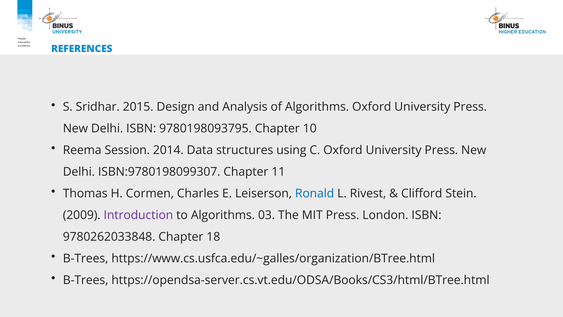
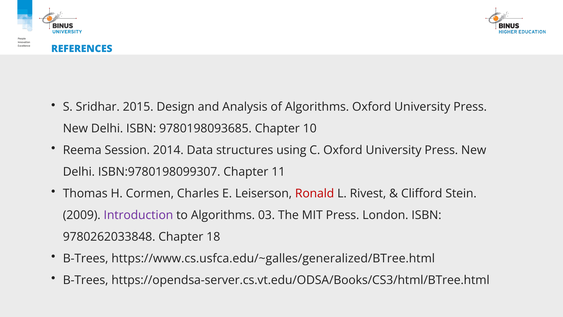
9780198093795: 9780198093795 -> 9780198093685
Ronald colour: blue -> red
https://www.cs.usfca.edu/~galles/organization/BTree.html: https://www.cs.usfca.edu/~galles/organization/BTree.html -> https://www.cs.usfca.edu/~galles/generalized/BTree.html
